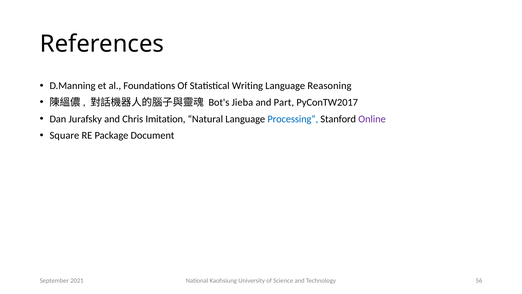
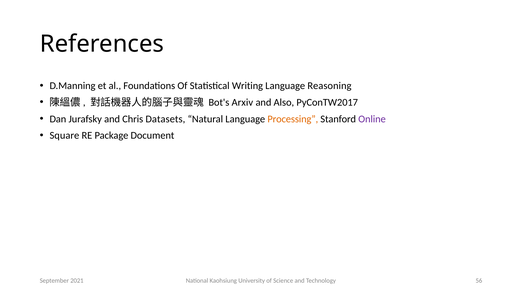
Jieba: Jieba -> Arxiv
Part: Part -> Also
Imitation: Imitation -> Datasets
Processing colour: blue -> orange
